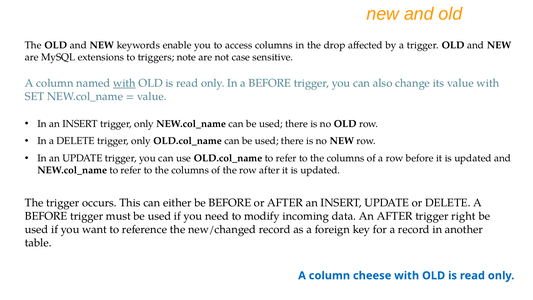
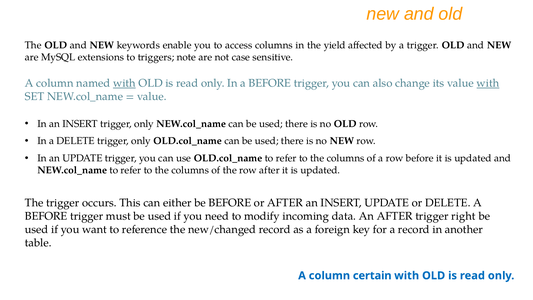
drop: drop -> yield
with at (488, 83) underline: none -> present
cheese: cheese -> certain
